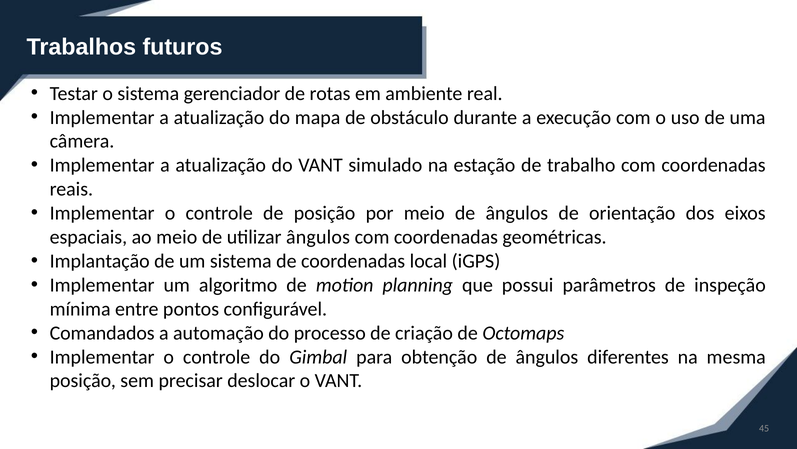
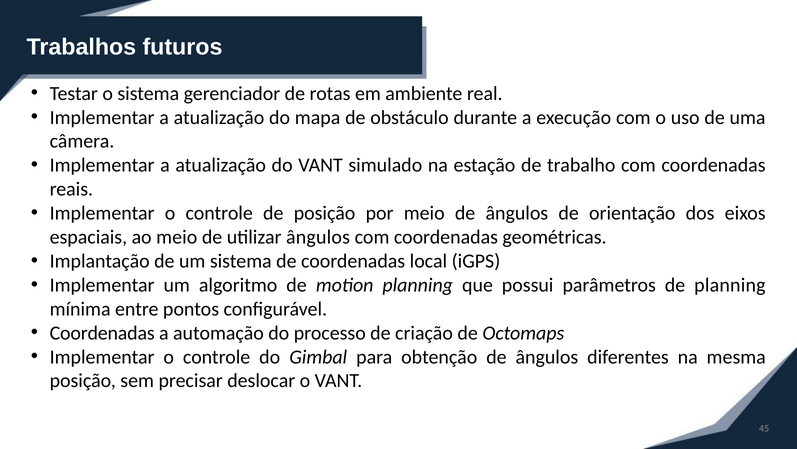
de inspeção: inspeção -> planning
Comandados at (102, 332): Comandados -> Coordenadas
